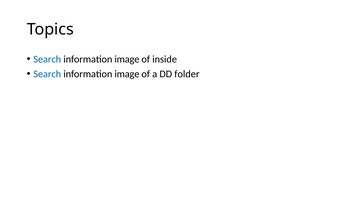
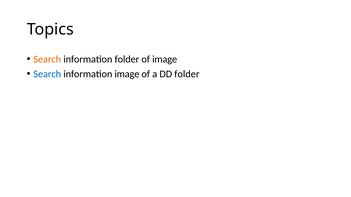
Search at (47, 59) colour: blue -> orange
image at (127, 59): image -> folder
of inside: inside -> image
